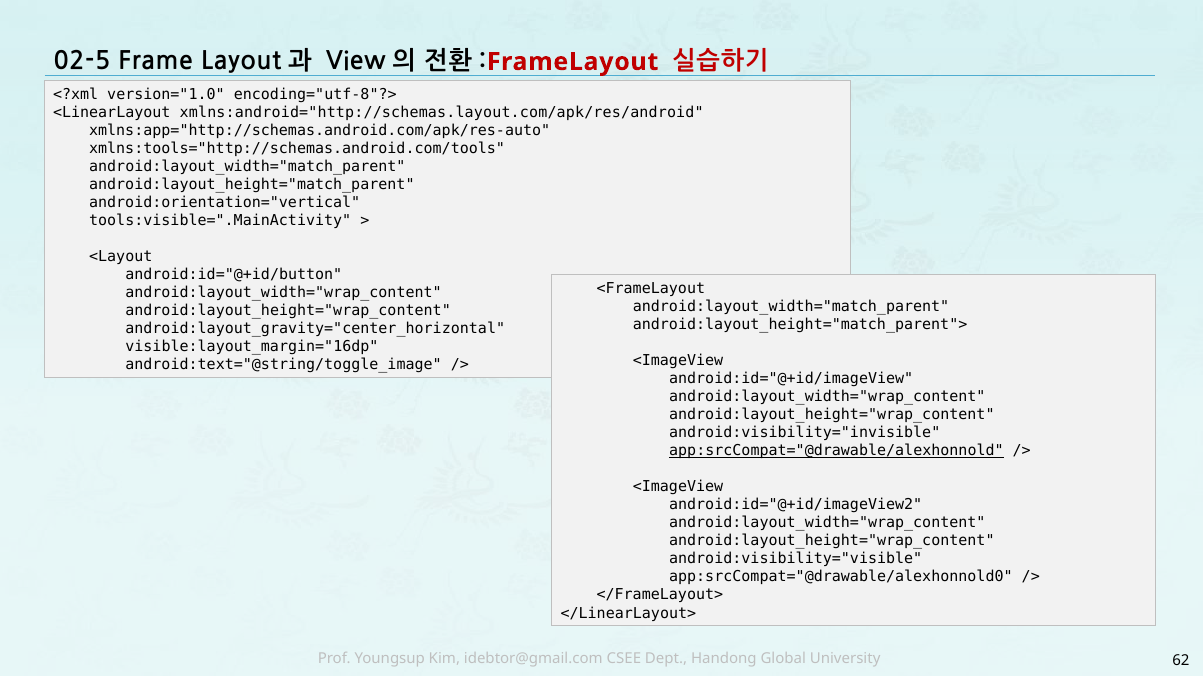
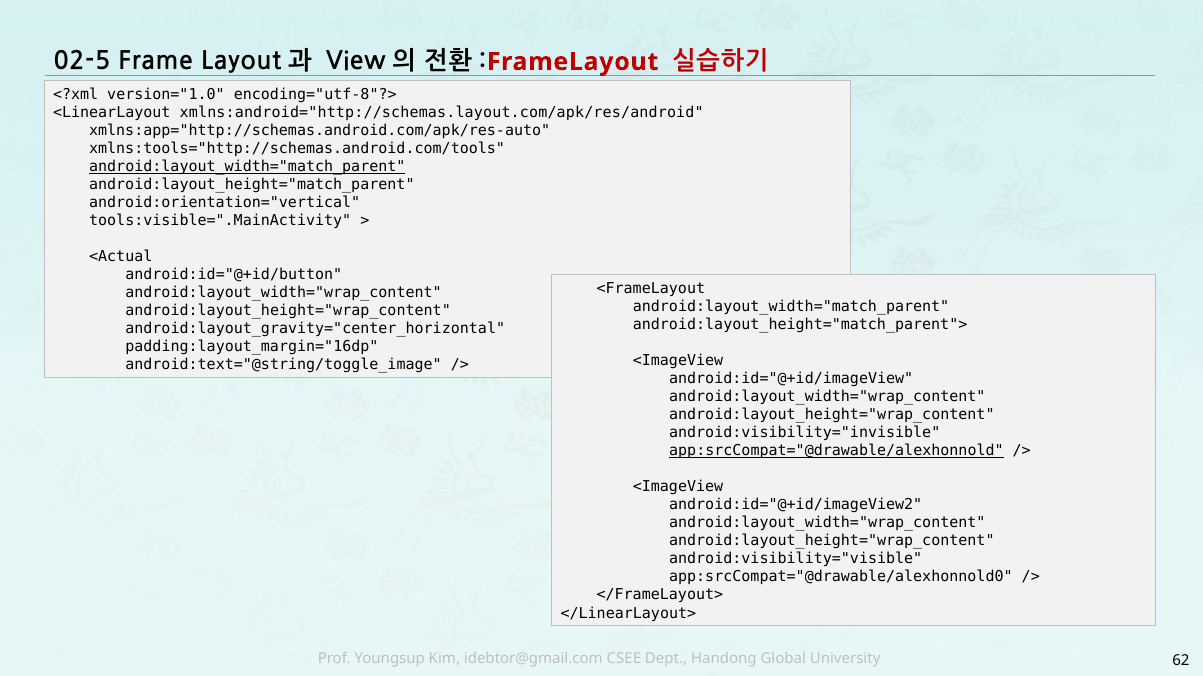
android:layout_width="match_parent at (247, 167) underline: none -> present
<Layout: <Layout -> <Actual
visible:layout_margin="16dp: visible:layout_margin="16dp -> padding:layout_margin="16dp
